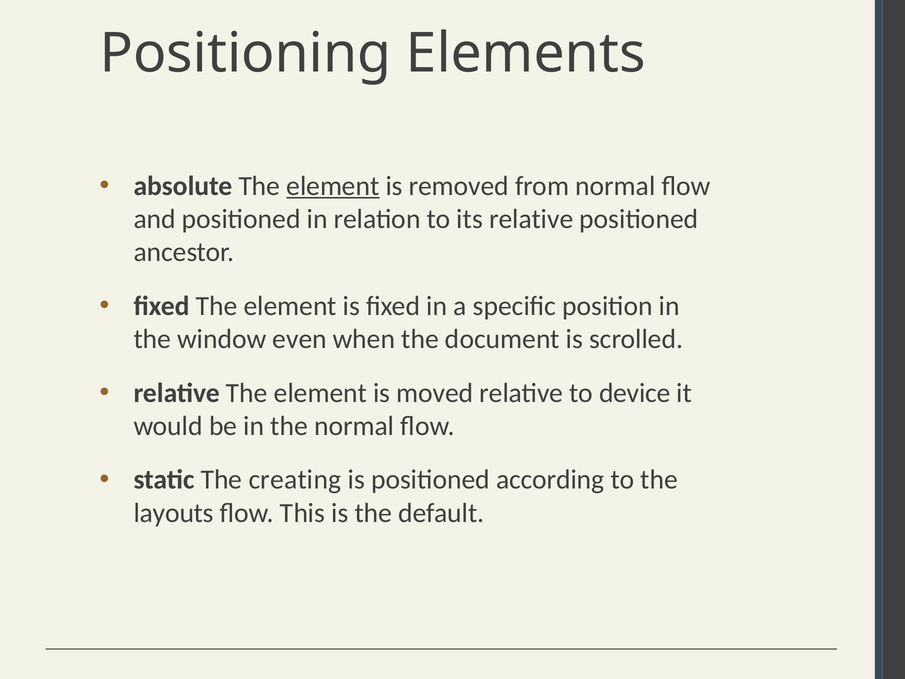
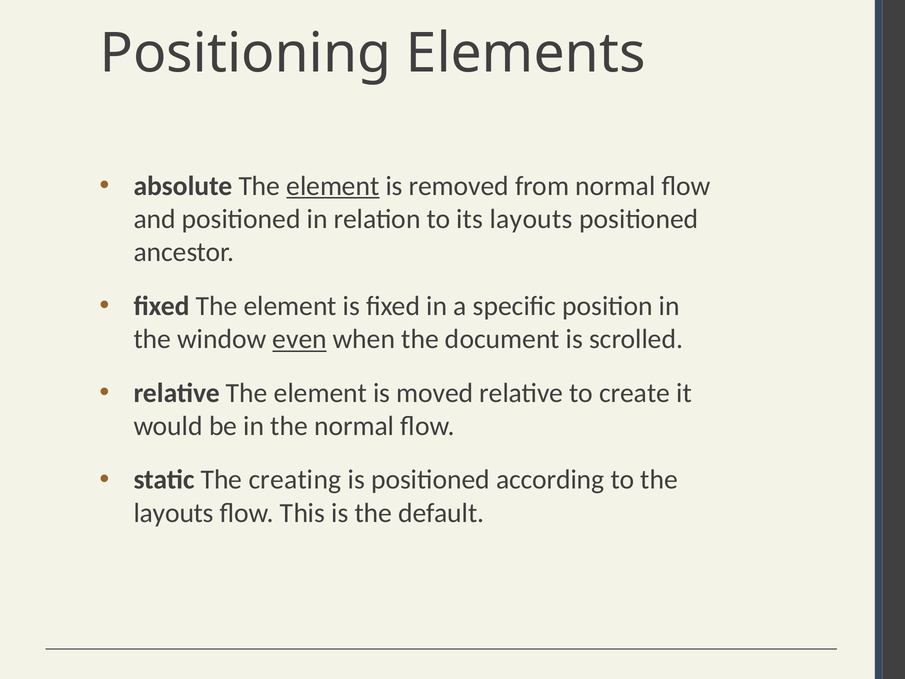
its relative: relative -> layouts
even underline: none -> present
device: device -> create
